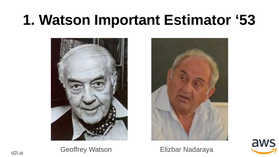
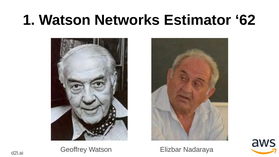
Important: Important -> Networks
53: 53 -> 62
